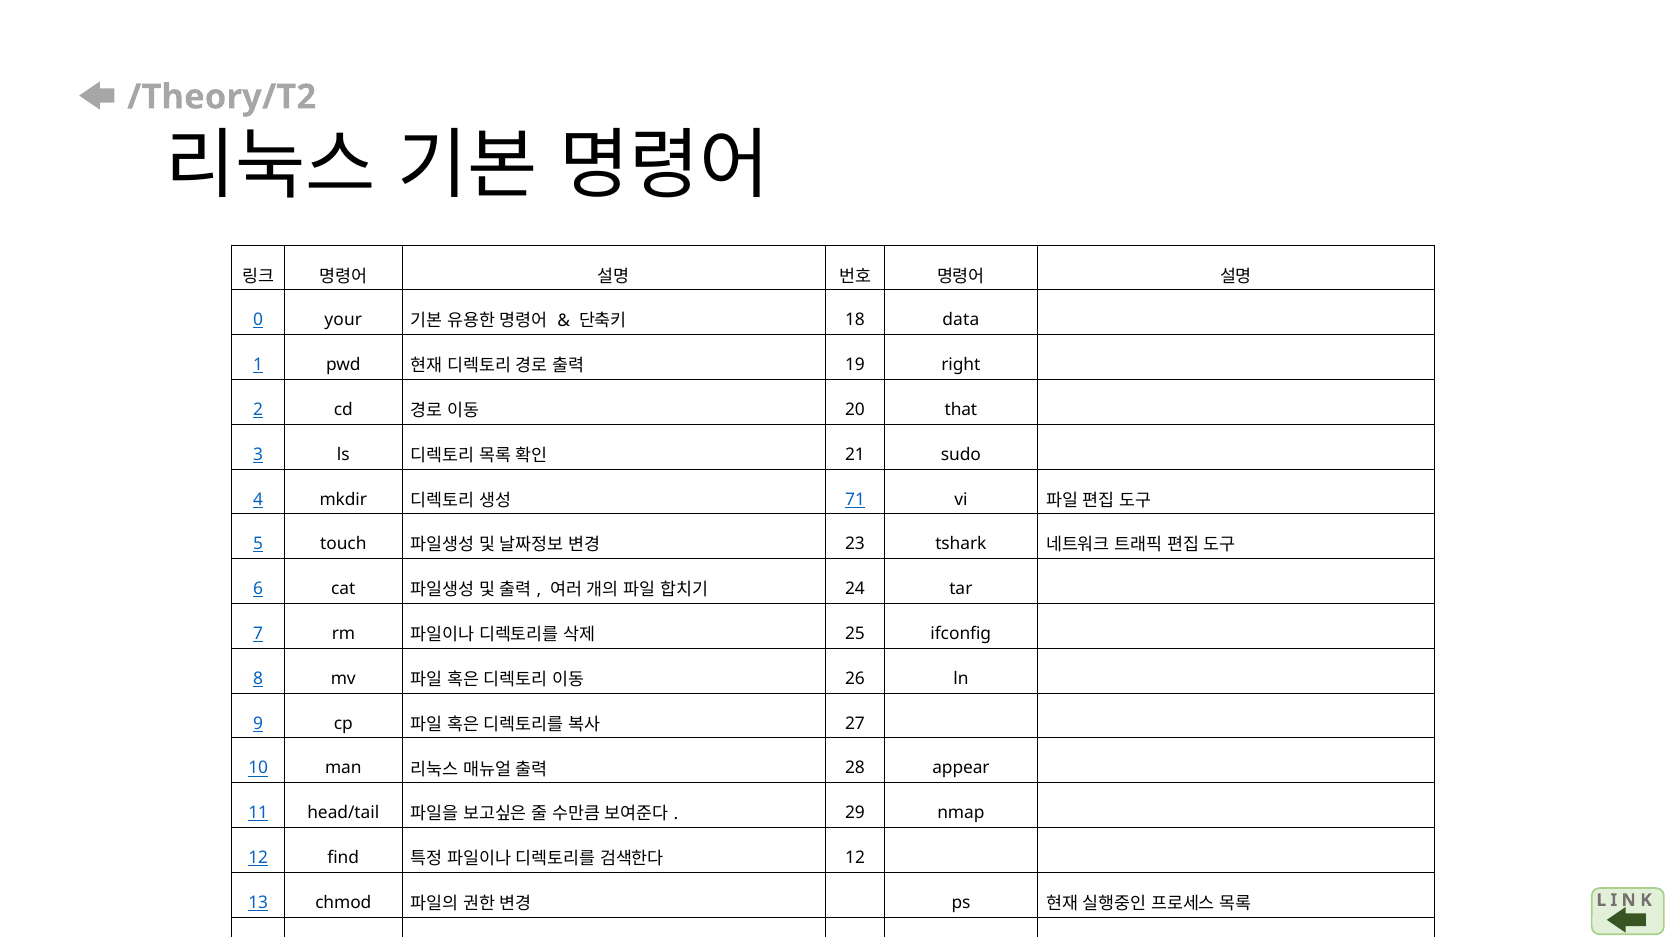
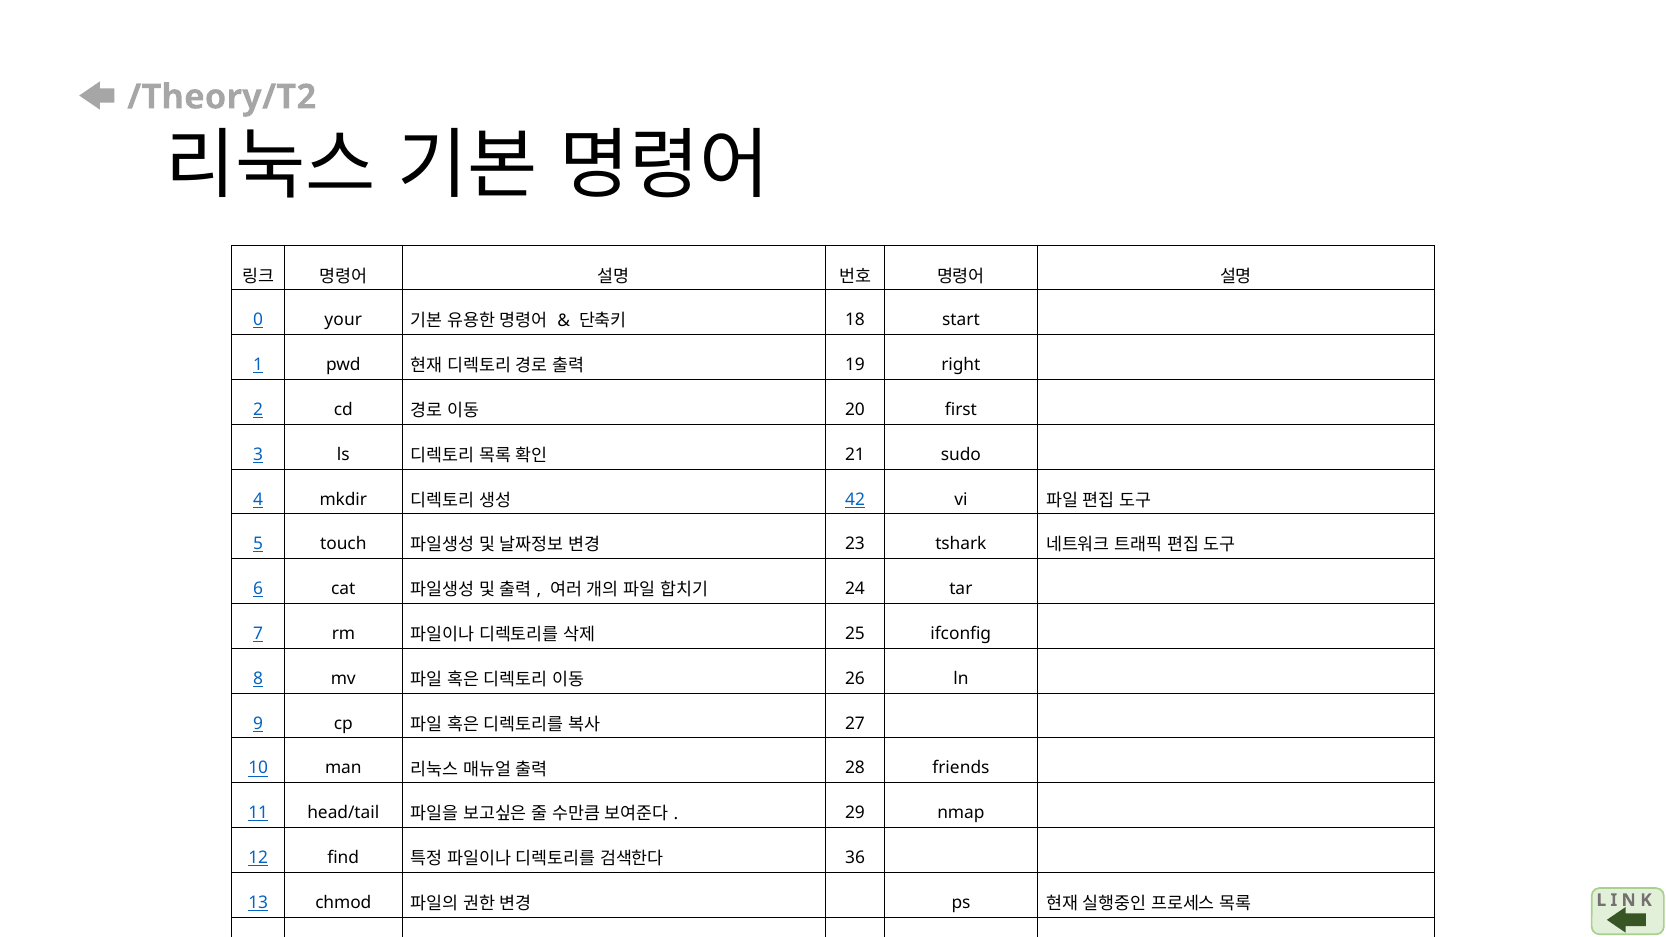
data: data -> start
that: that -> first
71: 71 -> 42
appear: appear -> friends
12 at (855, 858): 12 -> 36
